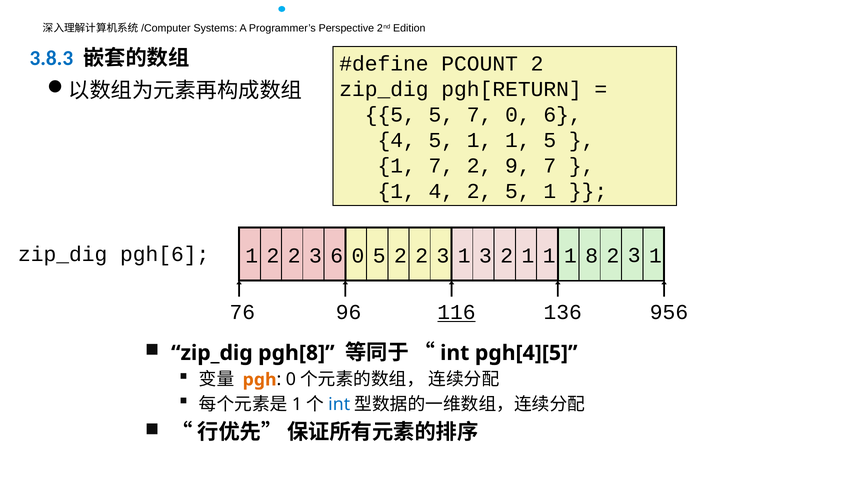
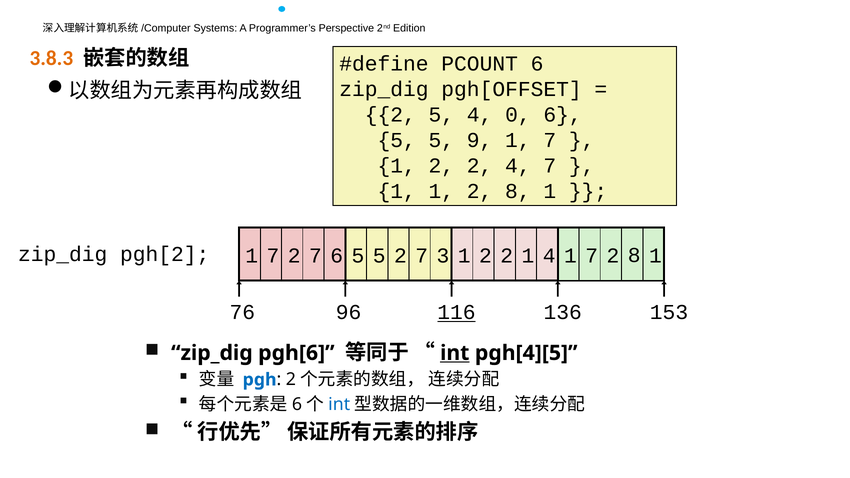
3.8.3 colour: blue -> orange
PCOUNT 2: 2 -> 6
pgh[RETURN: pgh[RETURN -> pgh[OFFSET
5 at (390, 115): 5 -> 2
5 7: 7 -> 4
4 at (397, 140): 4 -> 5
1 at (480, 140): 1 -> 9
5 at (550, 140): 5 -> 7
7 at (441, 166): 7 -> 2
2 9: 9 -> 4
1 4: 4 -> 1
5 at (518, 191): 5 -> 8
pgh[6: pgh[6 -> pgh[2
2 at (273, 256): 2 -> 7
3 at (315, 256): 3 -> 7
0 at (358, 256): 0 -> 5
5 2 2: 2 -> 7
3 1 3: 3 -> 2
2 1 1: 1 -> 4
8 at (592, 256): 8 -> 7
3 at (634, 255): 3 -> 8
956: 956 -> 153
pgh[8: pgh[8 -> pgh[6
int at (455, 353) underline: none -> present
pgh colour: orange -> blue
0 at (291, 380): 0 -> 2
1 at (297, 405): 1 -> 6
